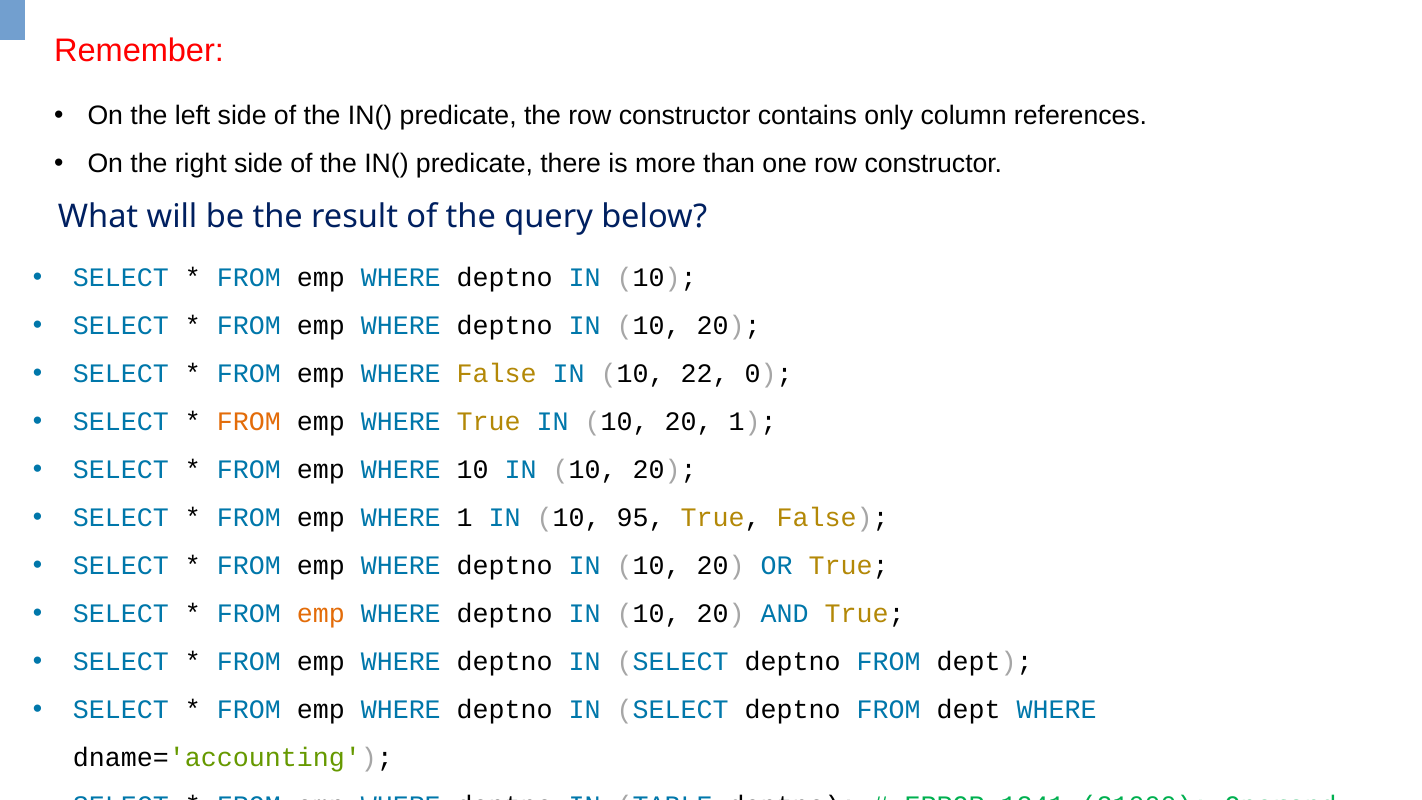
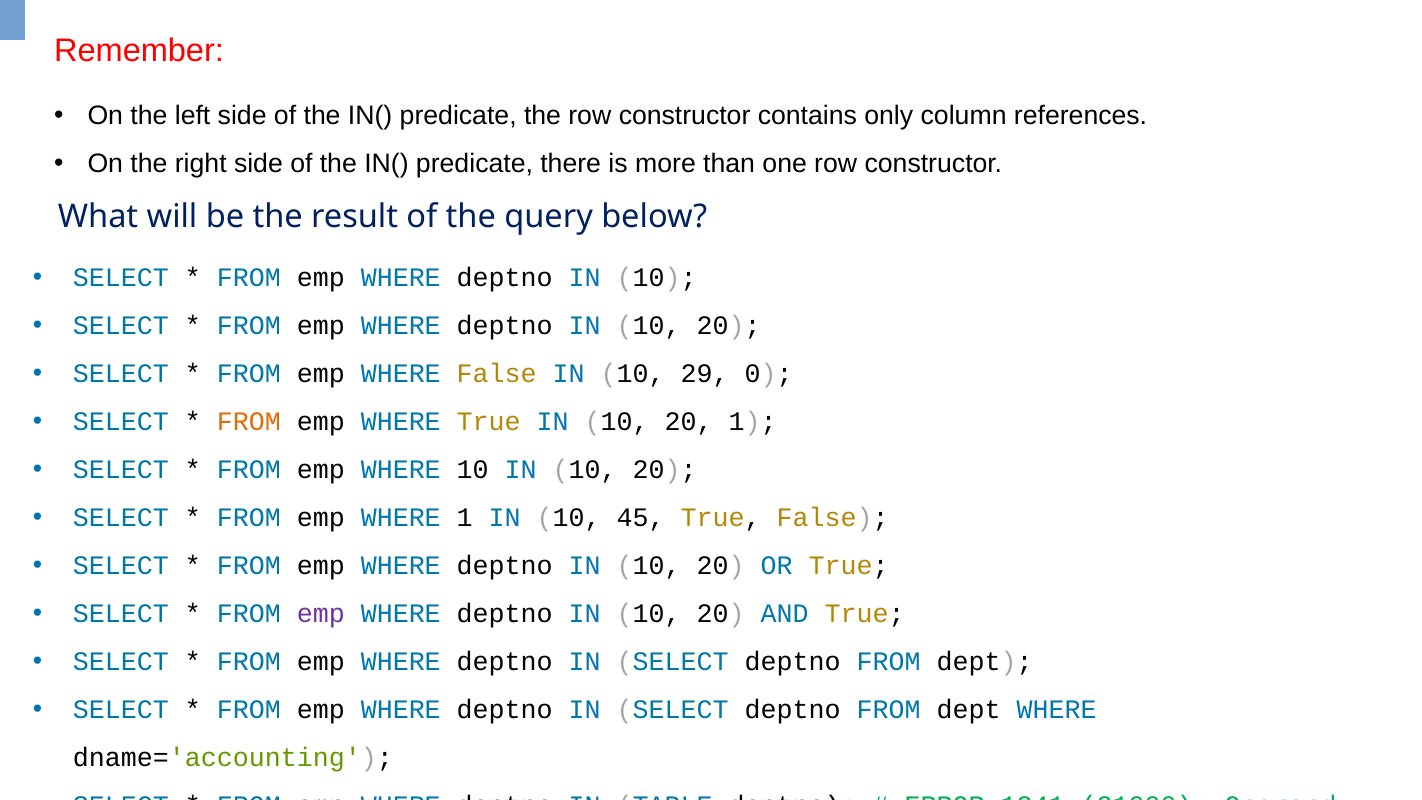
22: 22 -> 29
95: 95 -> 45
emp at (321, 614) colour: orange -> purple
